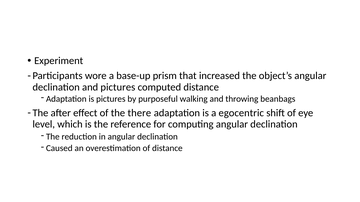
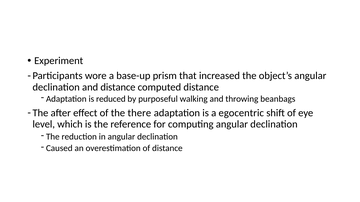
and pictures: pictures -> distance
is pictures: pictures -> reduced
